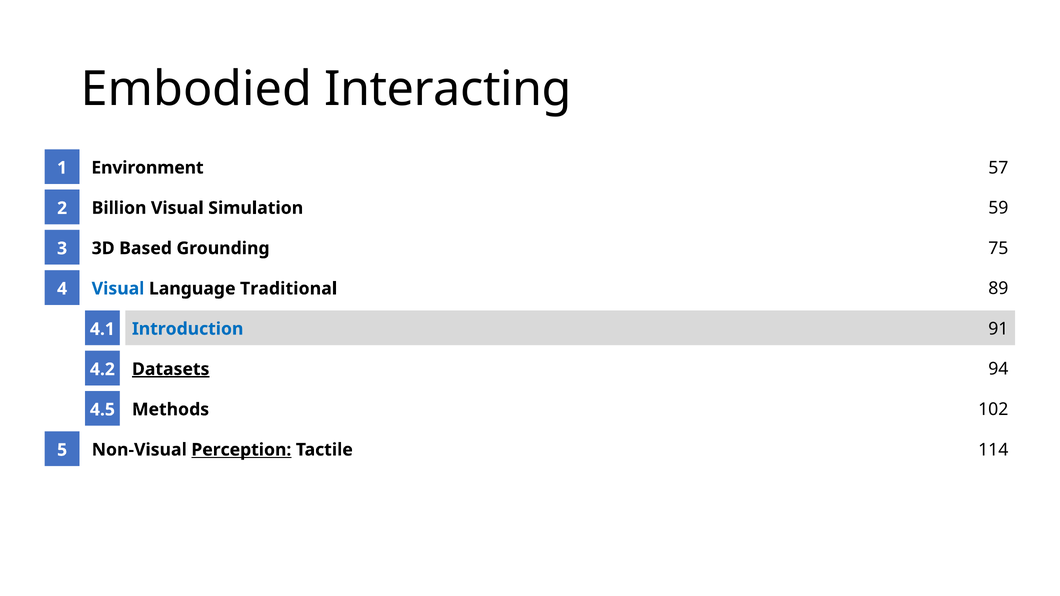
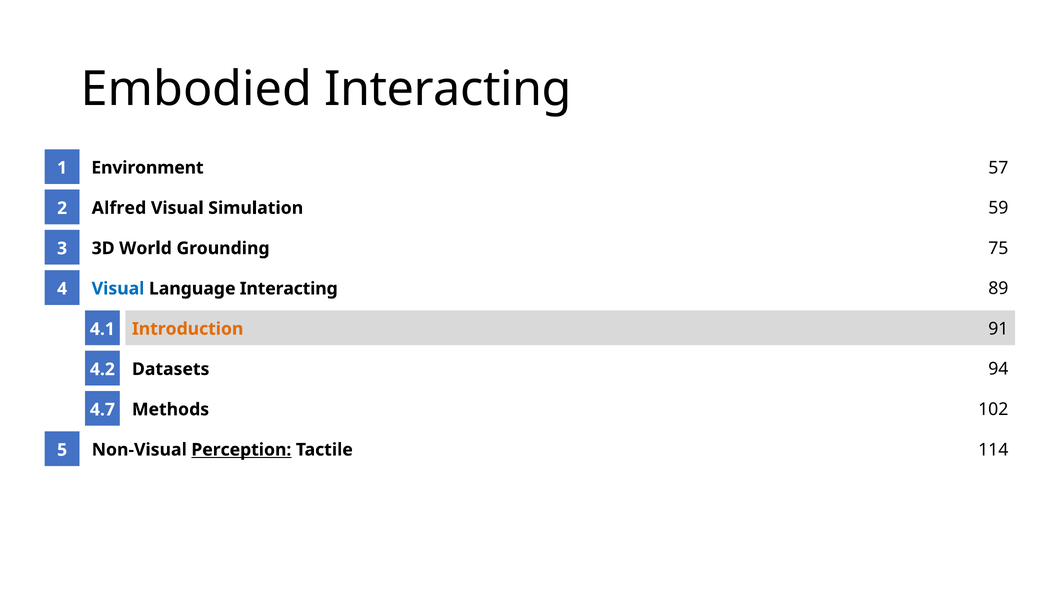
Billion: Billion -> Alfred
Based: Based -> World
Language Traditional: Traditional -> Interacting
Introduction colour: blue -> orange
Datasets underline: present -> none
4.5: 4.5 -> 4.7
